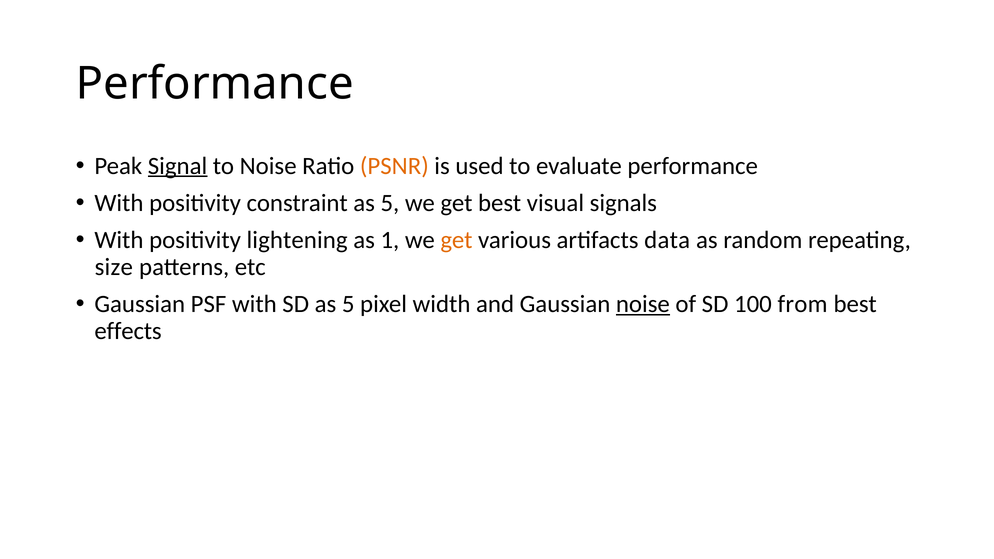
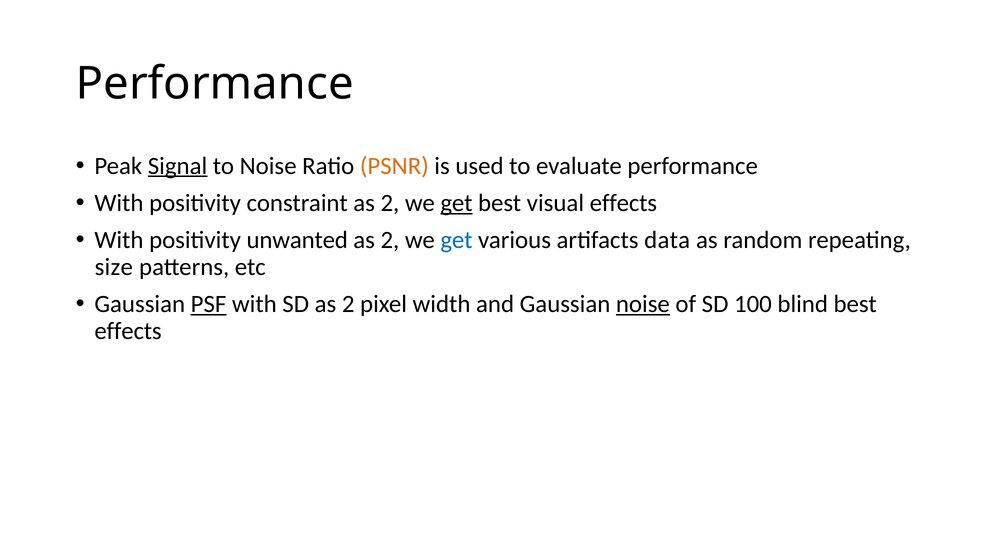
constraint as 5: 5 -> 2
get at (456, 203) underline: none -> present
visual signals: signals -> effects
lightening: lightening -> unwanted
1 at (390, 240): 1 -> 2
get at (456, 240) colour: orange -> blue
PSF underline: none -> present
SD as 5: 5 -> 2
from: from -> blind
